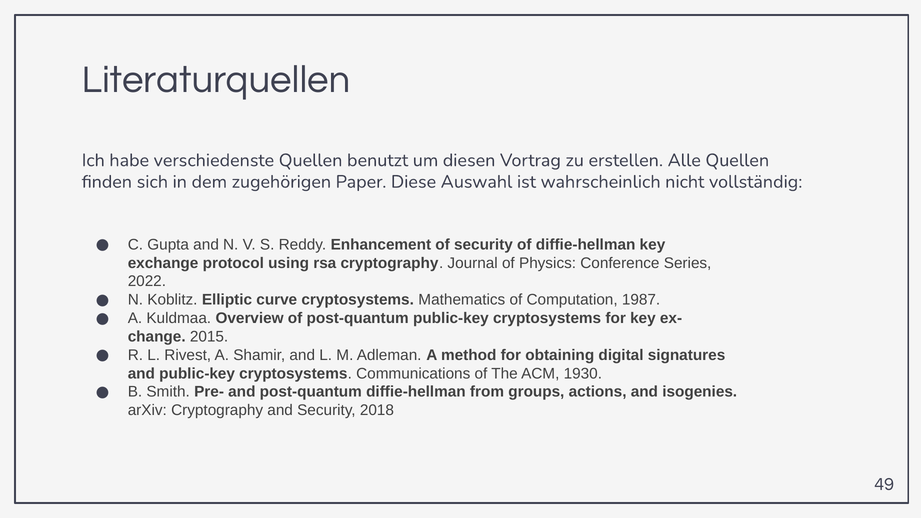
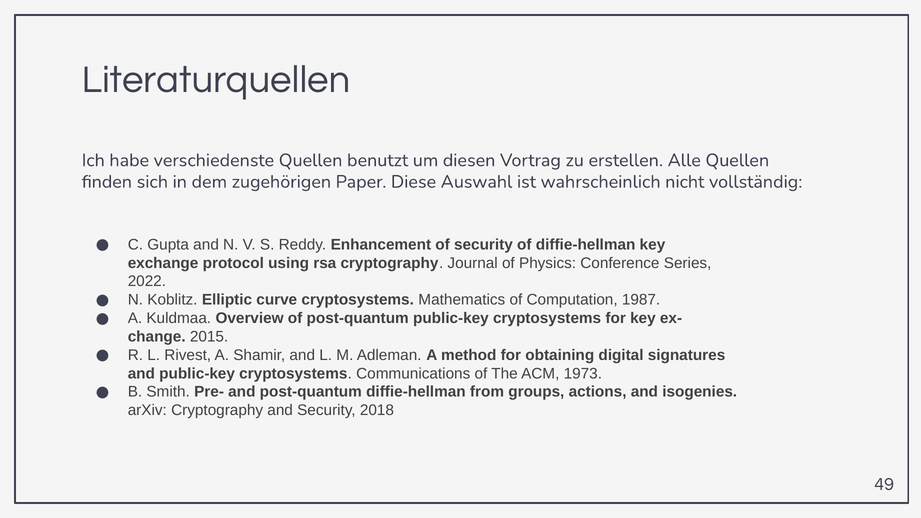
1930: 1930 -> 1973
